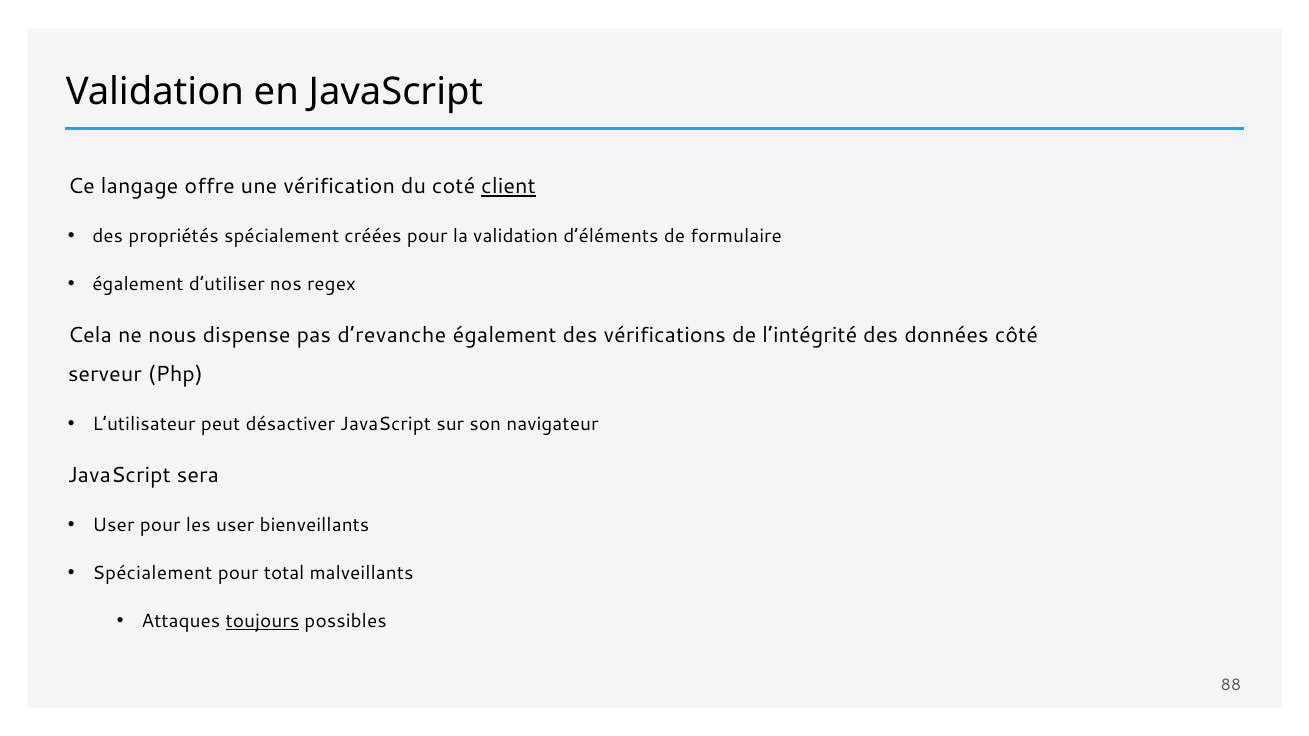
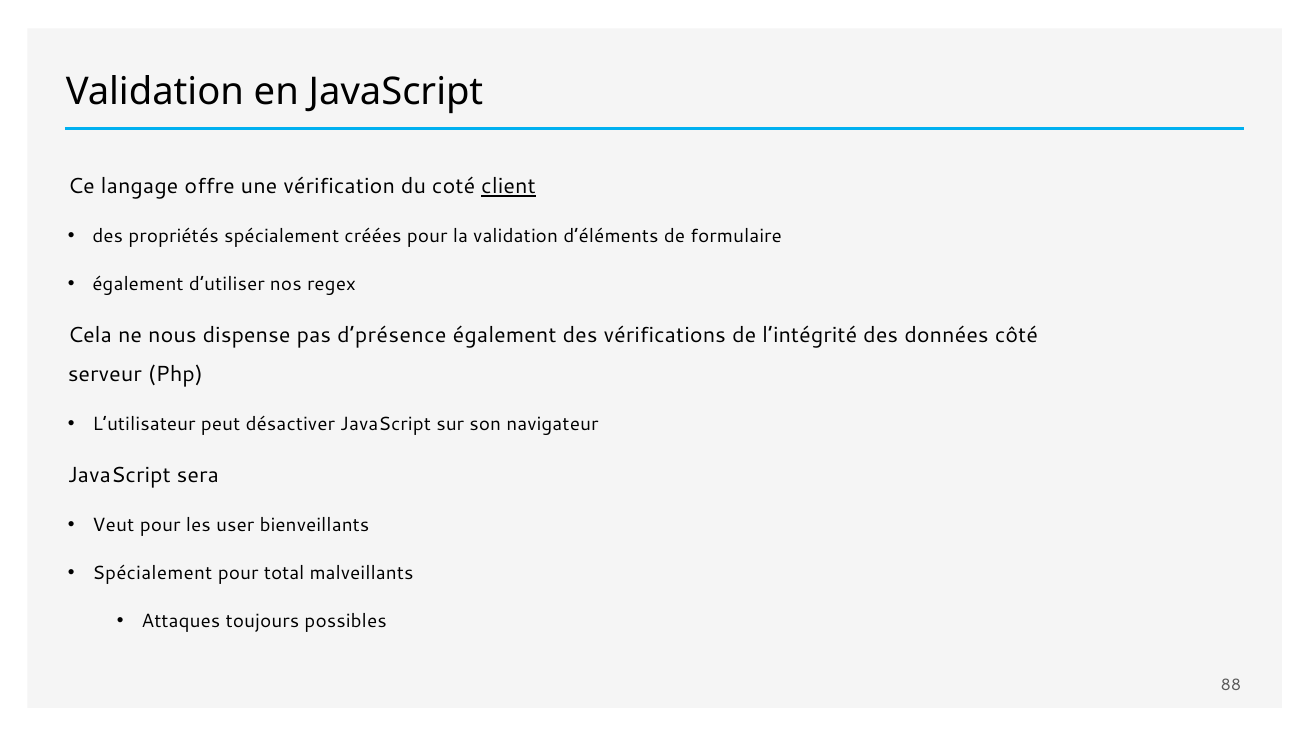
d’revanche: d’revanche -> d’présence
User at (113, 525): User -> Veut
toujours underline: present -> none
